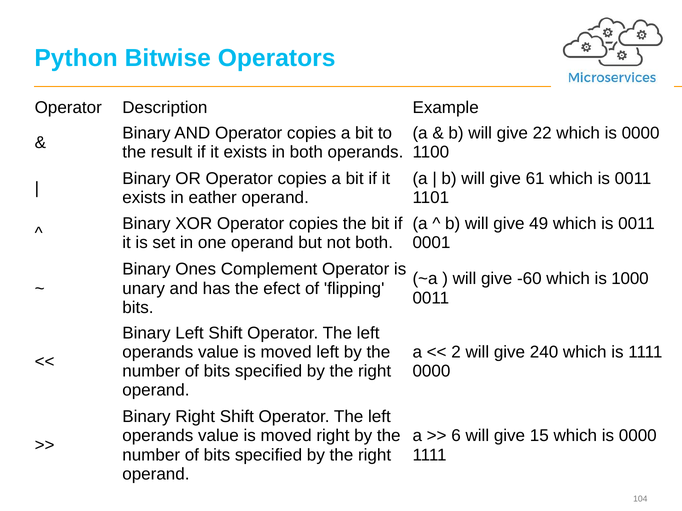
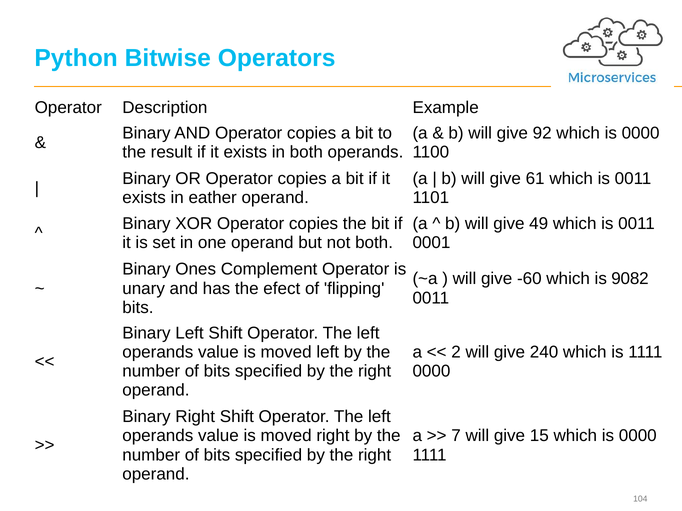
22: 22 -> 92
1000: 1000 -> 9082
6: 6 -> 7
